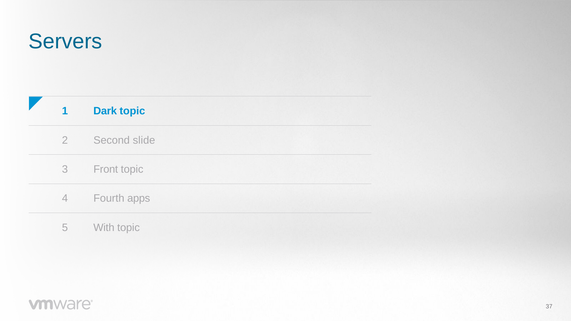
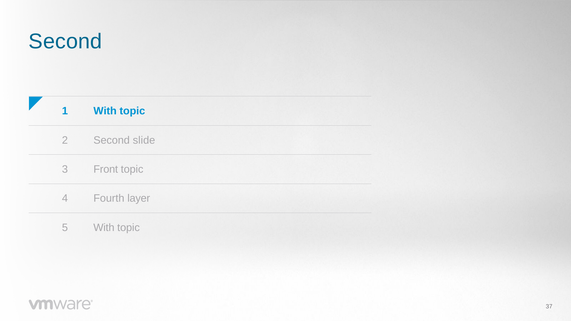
Servers at (65, 42): Servers -> Second
1 Dark: Dark -> With
apps: apps -> layer
